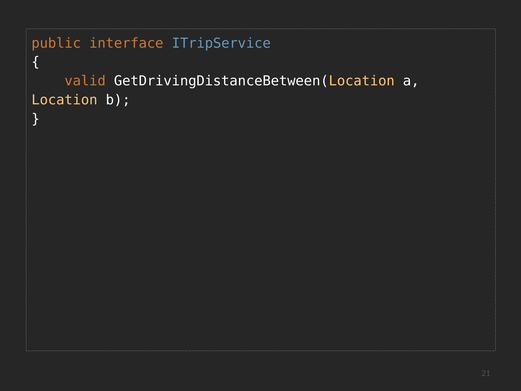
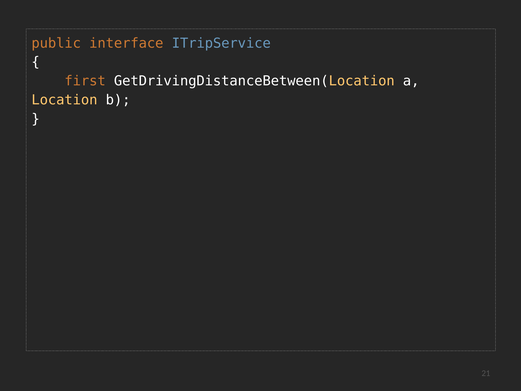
valid: valid -> first
